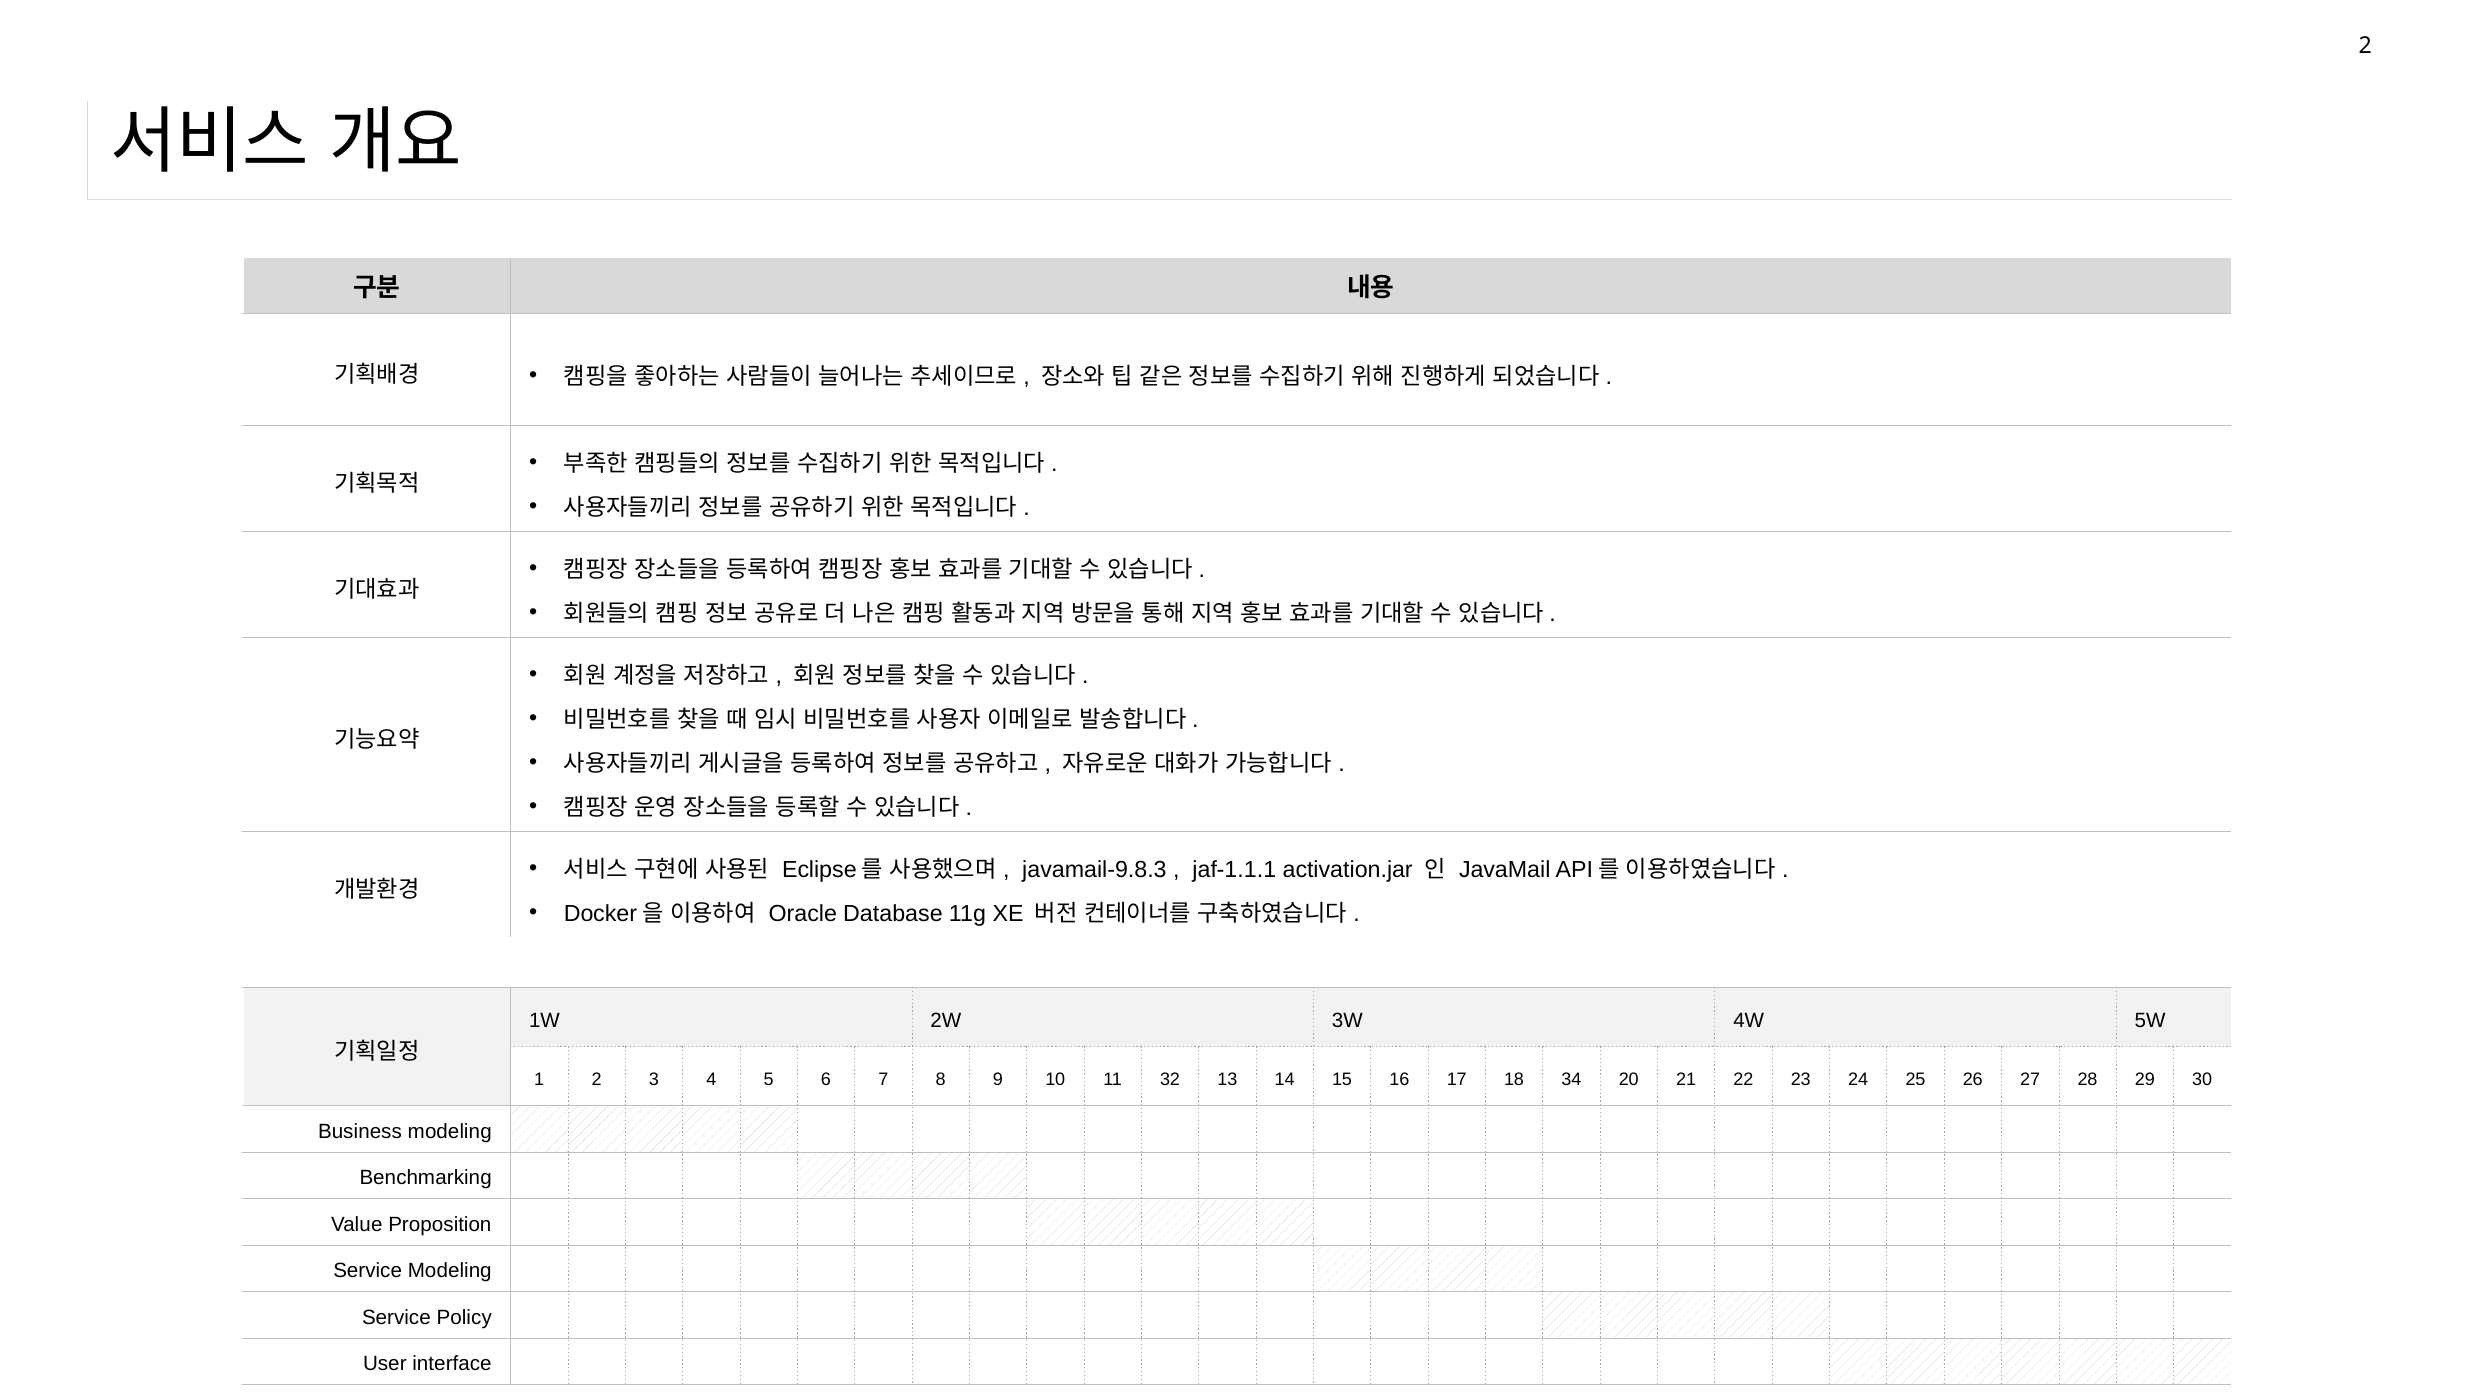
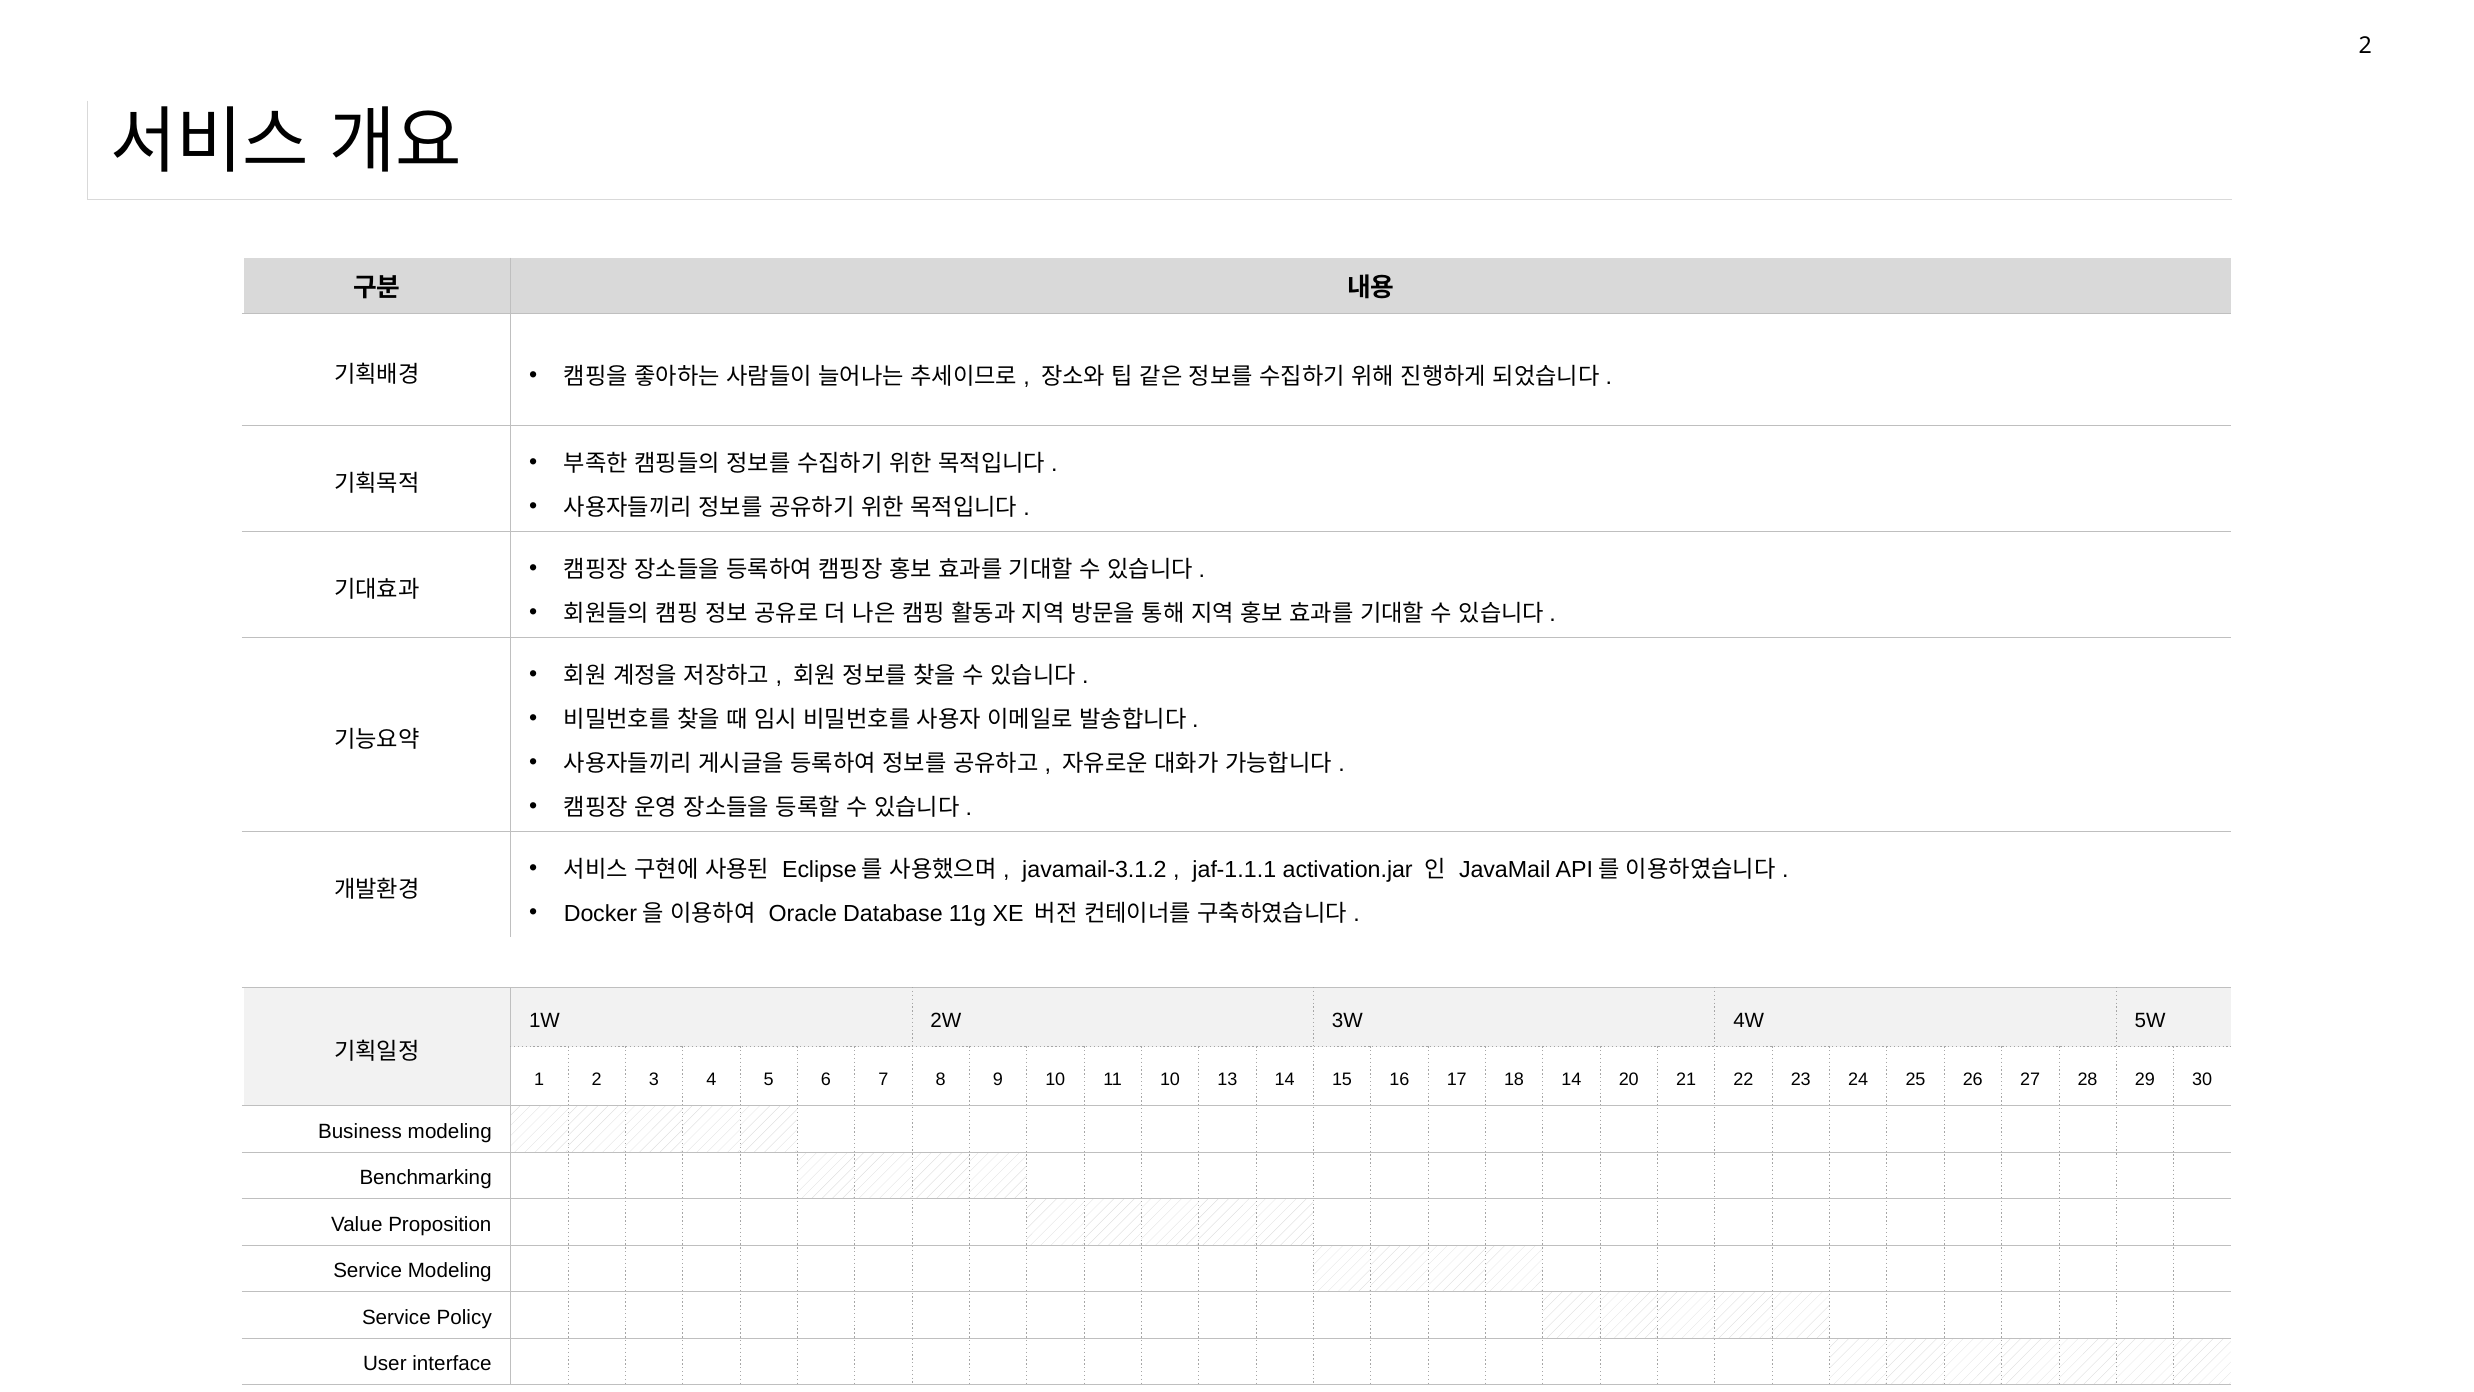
javamail-9.8.3: javamail-9.8.3 -> javamail-3.1.2
11 32: 32 -> 10
18 34: 34 -> 14
